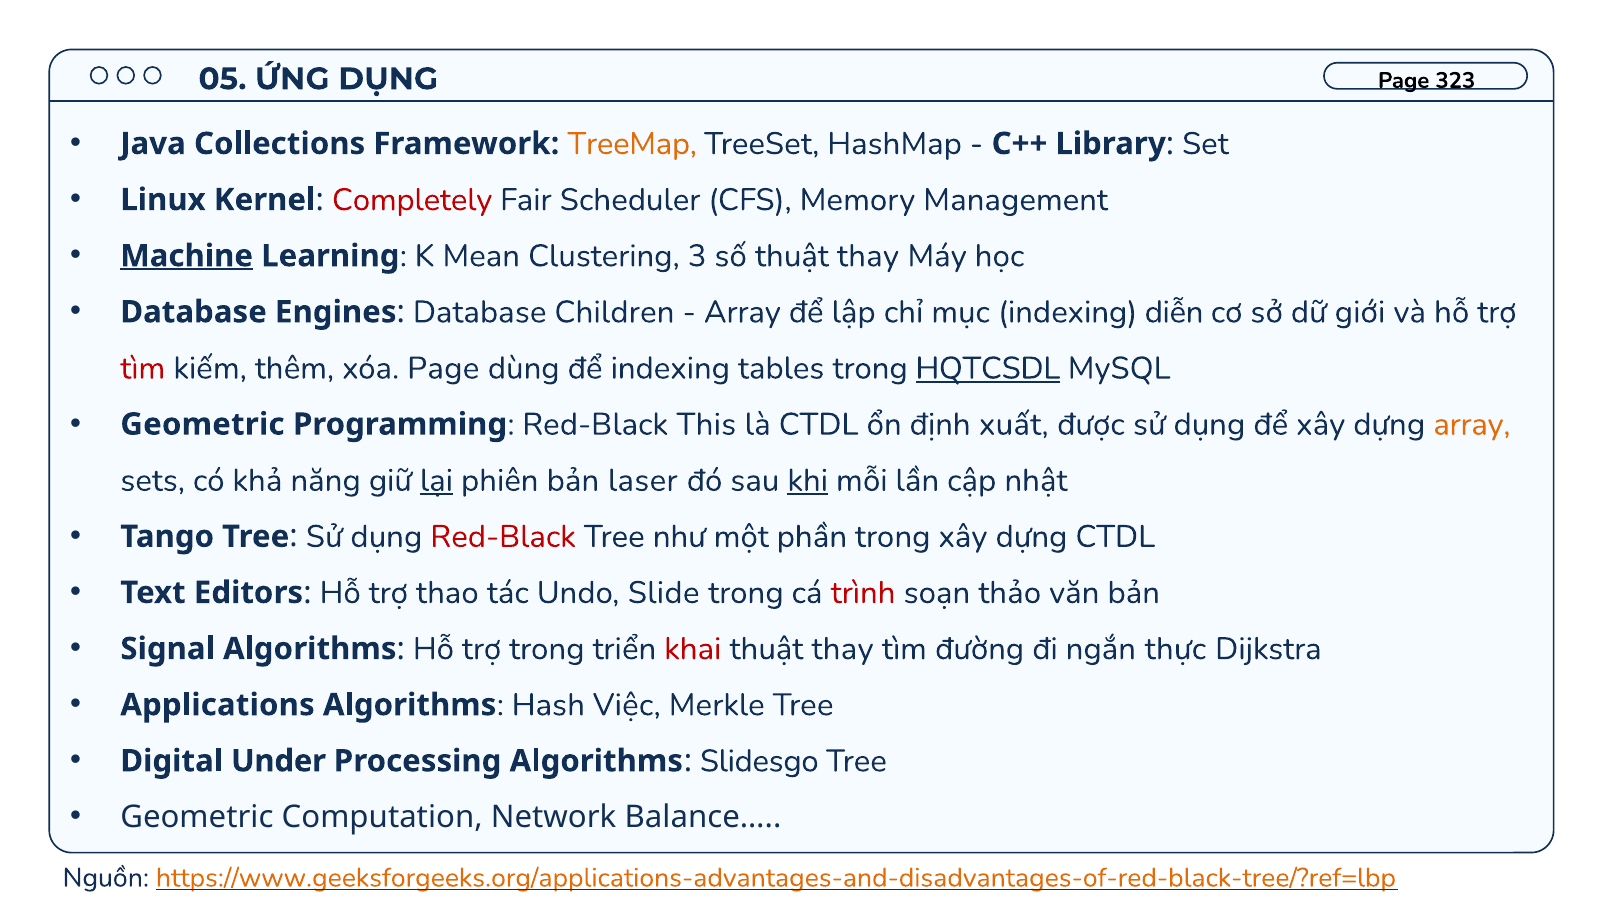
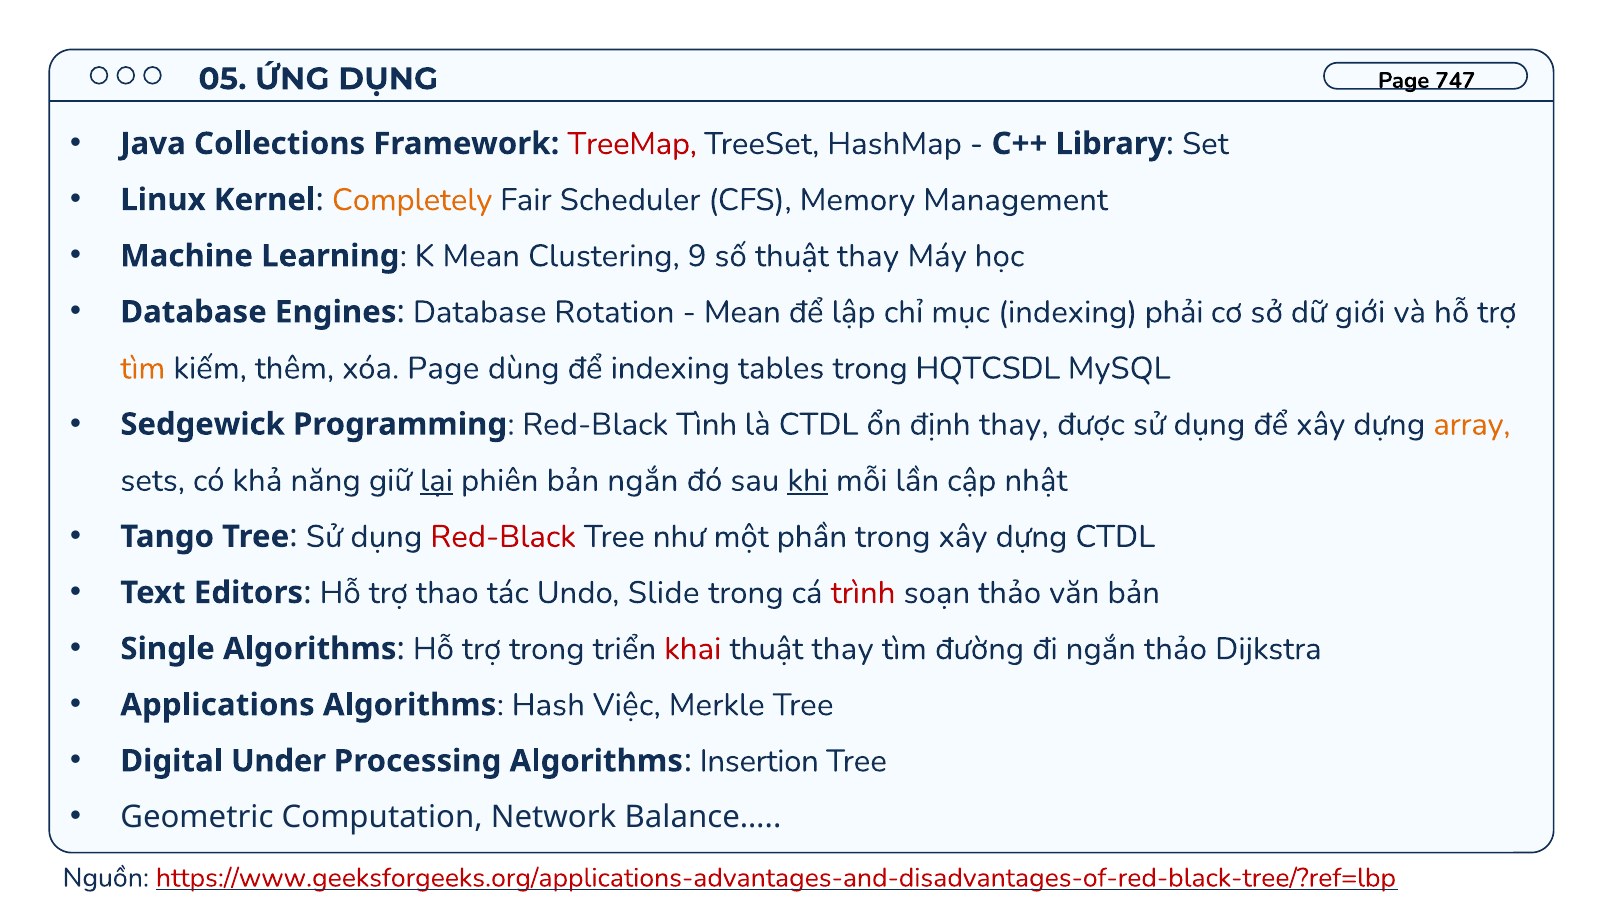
323: 323 -> 747
TreeMap colour: orange -> red
Completely colour: red -> orange
Machine underline: present -> none
3: 3 -> 9
Children: Children -> Rotation
Array at (742, 312): Array -> Mean
diễn: diễn -> phải
tìm at (143, 368) colour: red -> orange
HQTCSDL underline: present -> none
Geometric at (202, 424): Geometric -> Sedgewick
This: This -> Tình
định xuất: xuất -> thay
bản laser: laser -> ngắn
Signal: Signal -> Single
ngắn thực: thực -> thảo
Slidesgo: Slidesgo -> Insertion
https://www.geeksforgeeks.org/applications-advantages-and-disadvantages-of-red-black-tree/?ref=lbp colour: orange -> red
